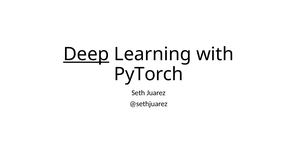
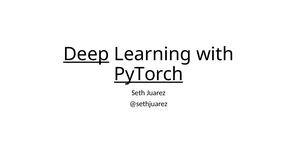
PyTorch underline: none -> present
